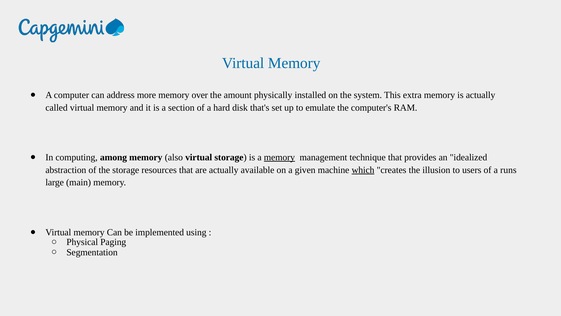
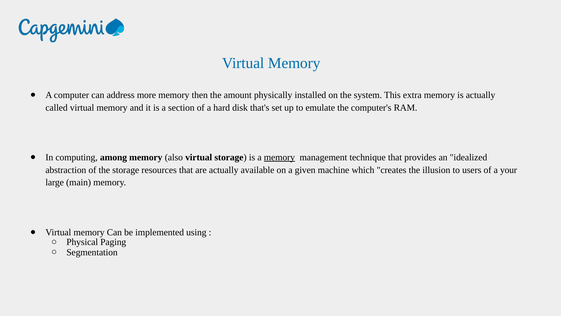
over: over -> then
which underline: present -> none
runs: runs -> your
